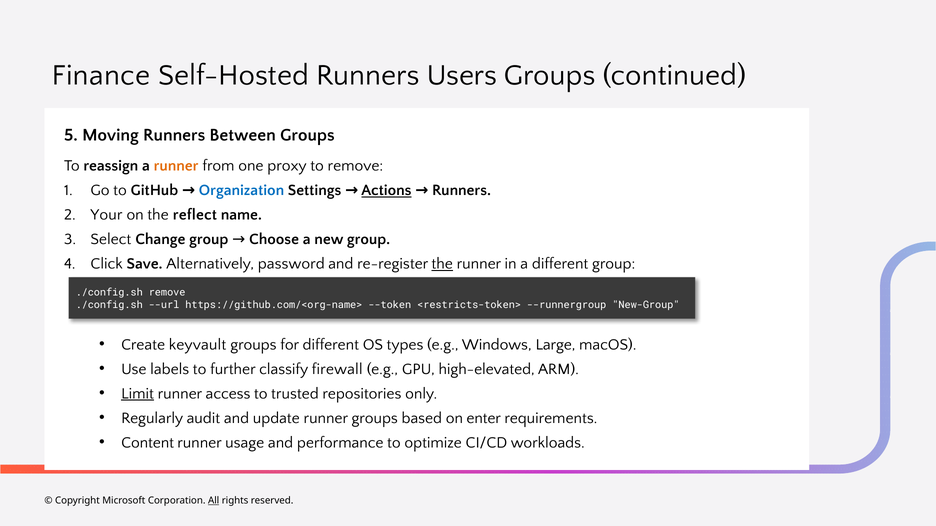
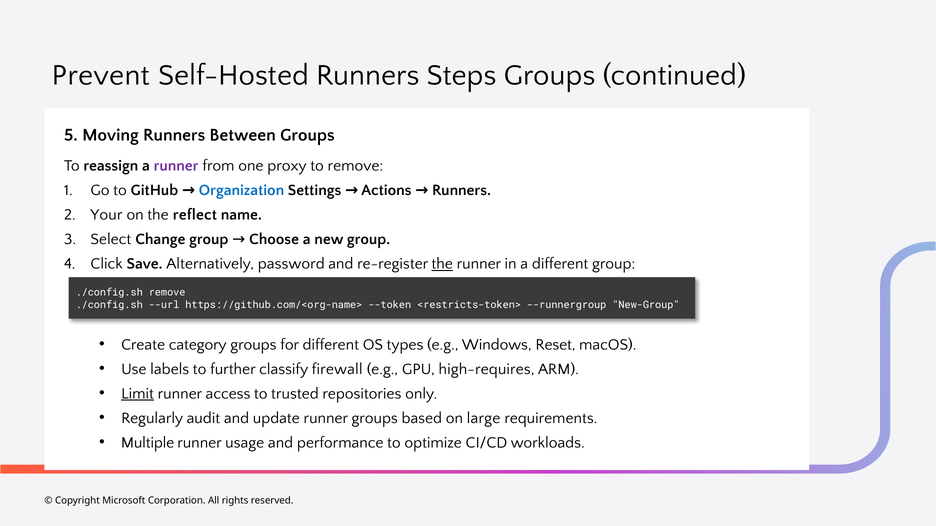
Finance: Finance -> Prevent
Users: Users -> Steps
runner at (176, 166) colour: orange -> purple
Actions underline: present -> none
keyvault: keyvault -> category
Large: Large -> Reset
high-elevated: high-elevated -> high-requires
enter: enter -> large
Content: Content -> Multiple
All underline: present -> none
